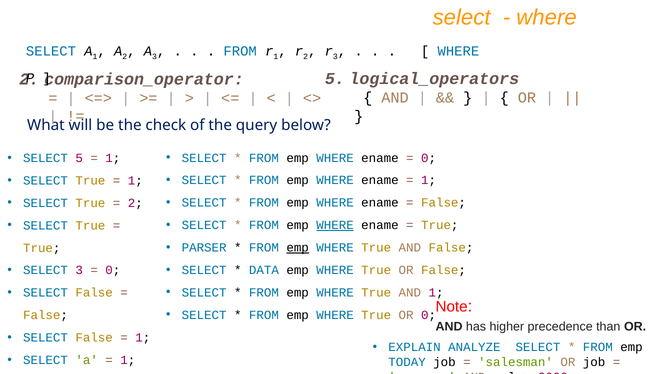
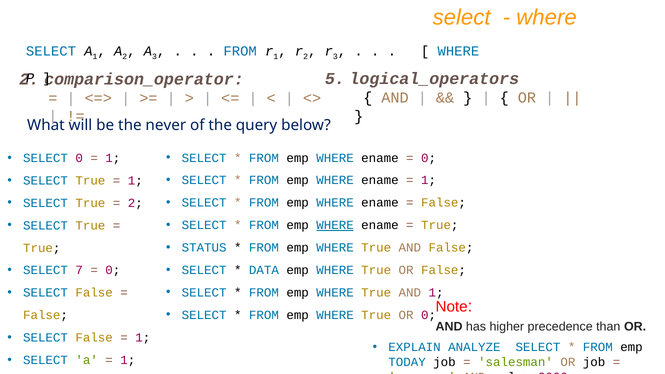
check: check -> never
SELECT 5: 5 -> 0
PARSER: PARSER -> STATUS
emp at (298, 248) underline: present -> none
SELECT 3: 3 -> 7
